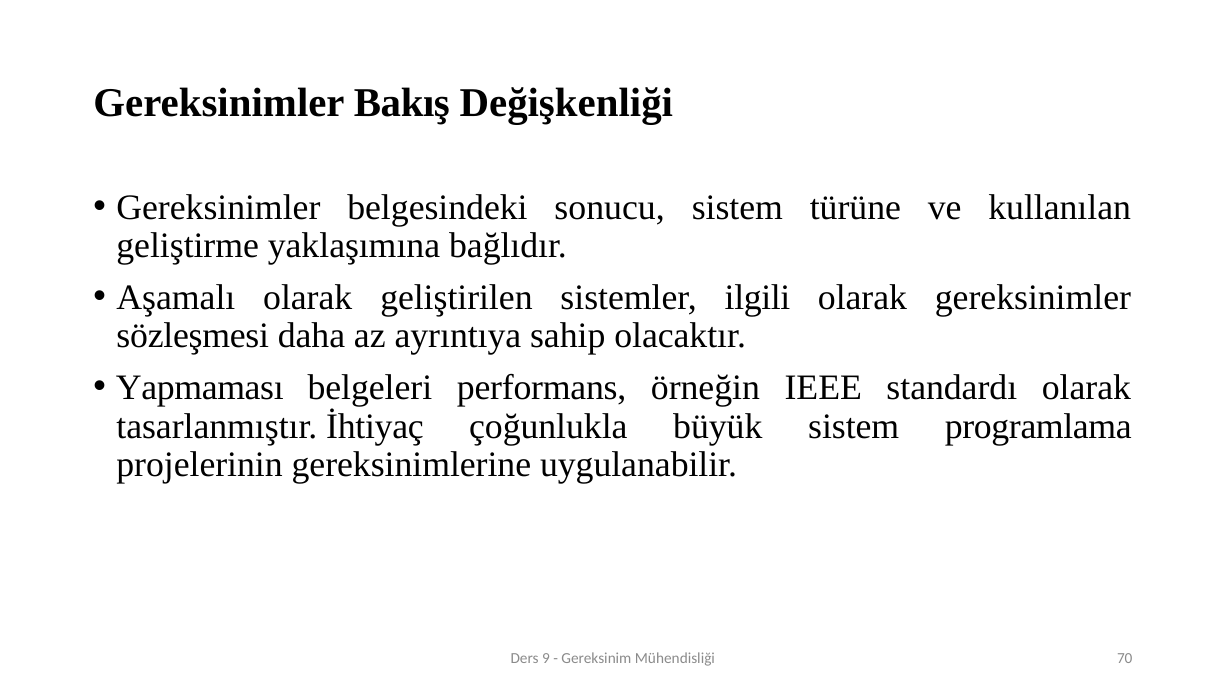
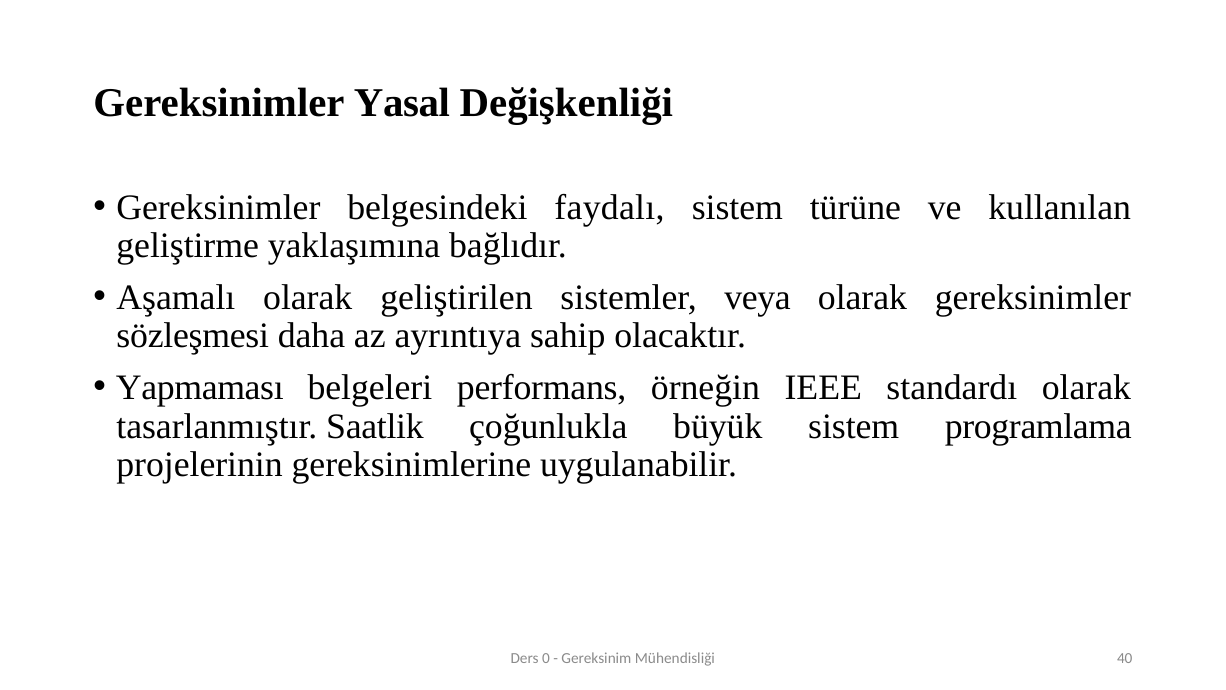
Bakış: Bakış -> Yasal
sonucu: sonucu -> faydalı
ilgili: ilgili -> veya
İhtiyaç: İhtiyaç -> Saatlik
9: 9 -> 0
70: 70 -> 40
